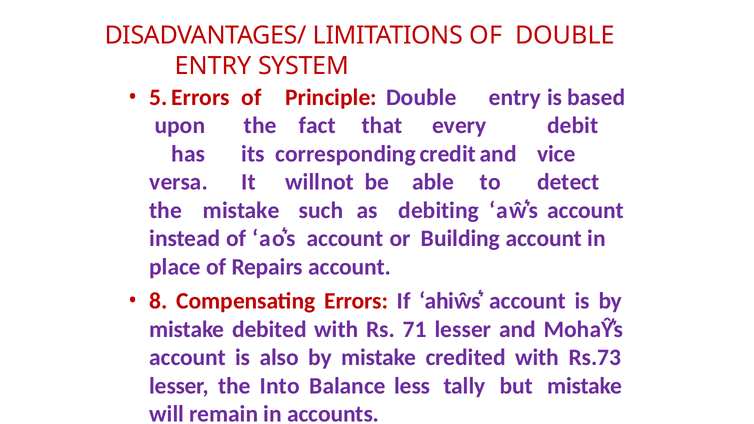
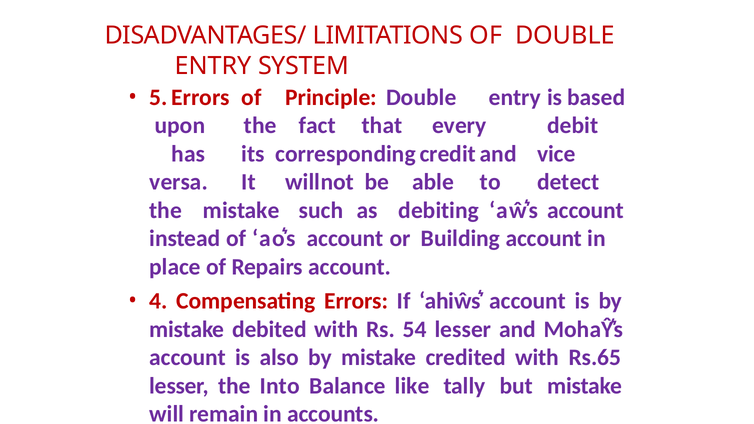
8: 8 -> 4
71: 71 -> 54
Rs.73: Rs.73 -> Rs.65
less: less -> like
